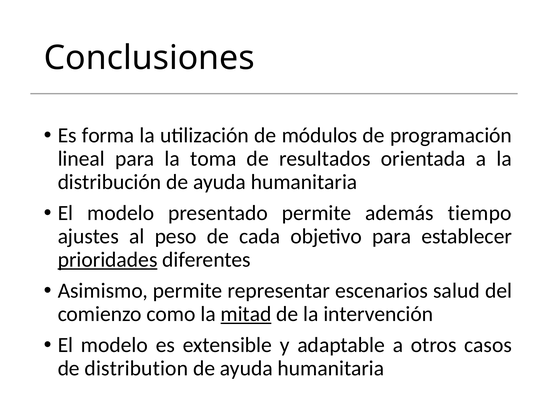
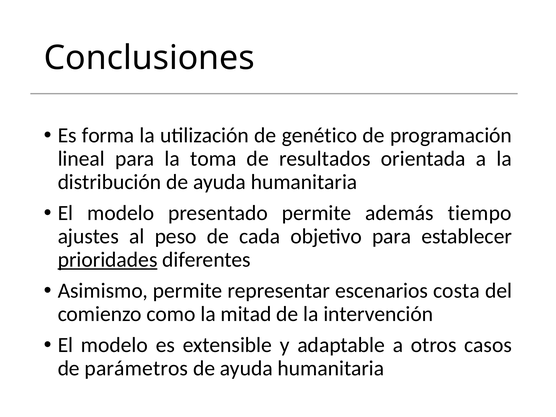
módulos: módulos -> genético
salud: salud -> costa
mitad underline: present -> none
distribution: distribution -> parámetros
